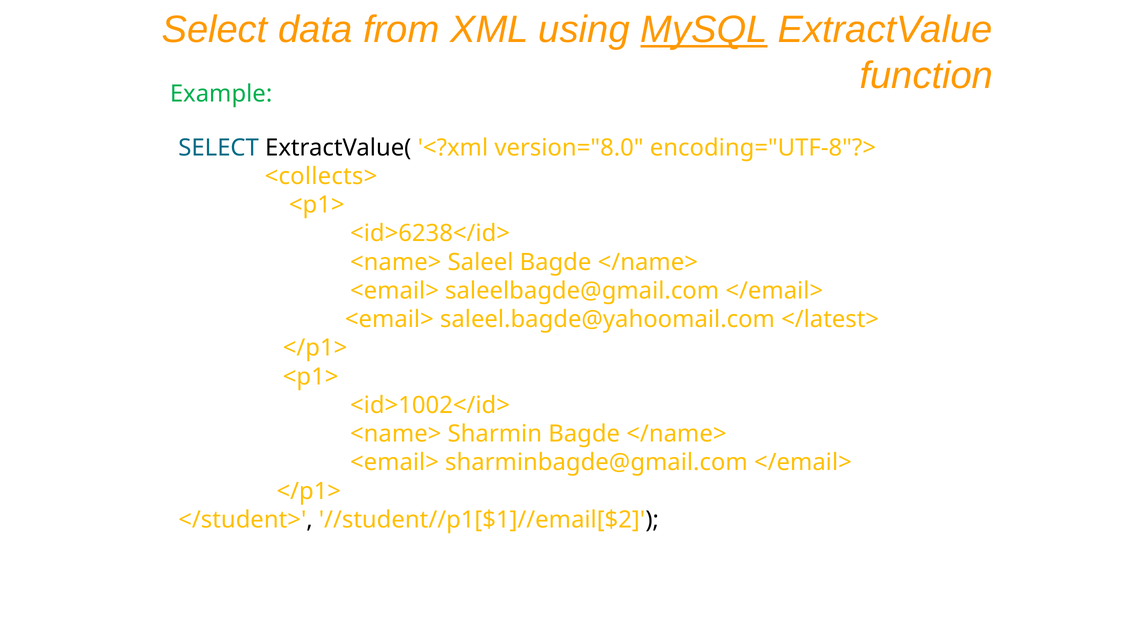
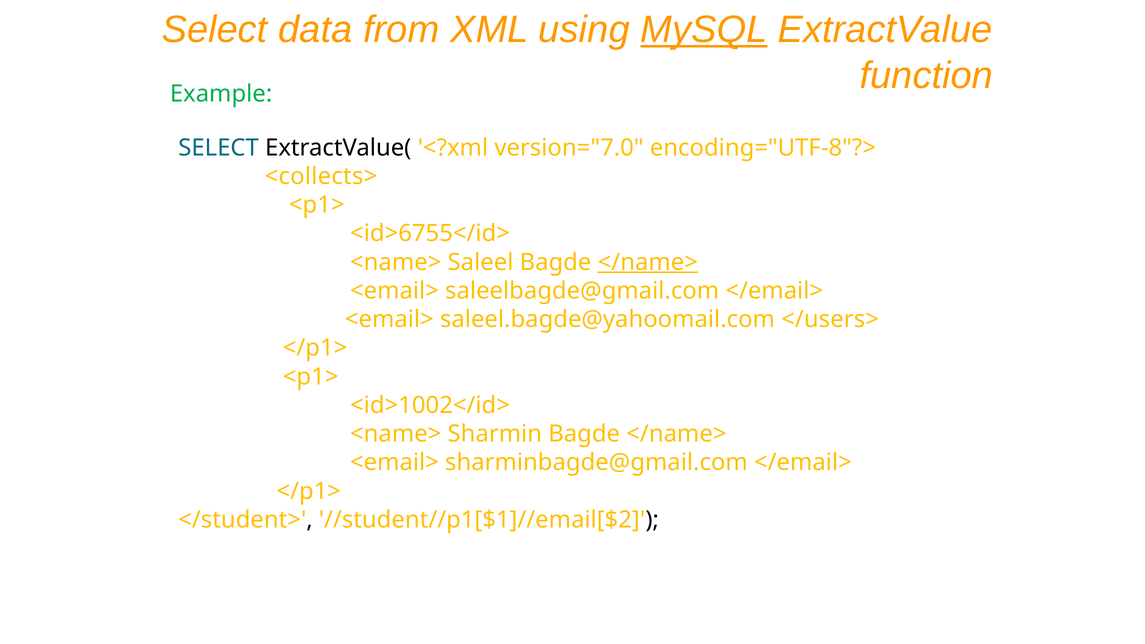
version="8.0: version="8.0 -> version="7.0
<id>6238</id>: <id>6238</id> -> <id>6755</id>
</name> at (648, 262) underline: none -> present
</latest>: </latest> -> </users>
